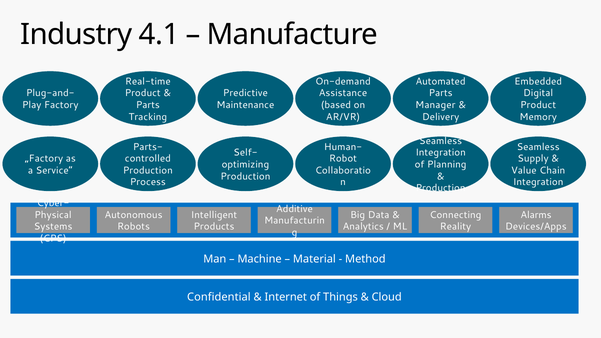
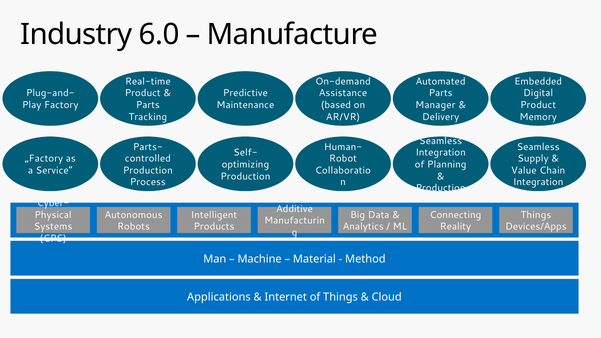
4.1: 4.1 -> 6.0
Alarms at (536, 215): Alarms -> Things
Confidential: Confidential -> Applications
